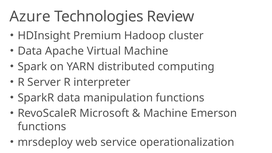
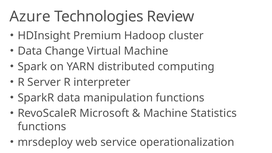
Apache: Apache -> Change
Emerson: Emerson -> Statistics
